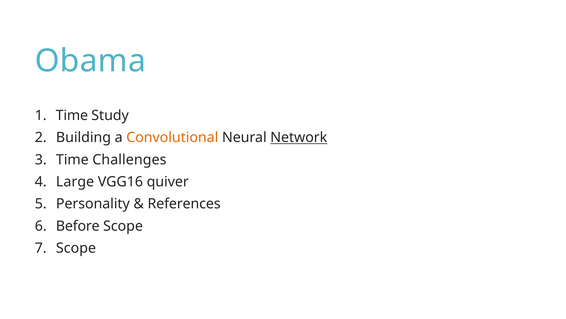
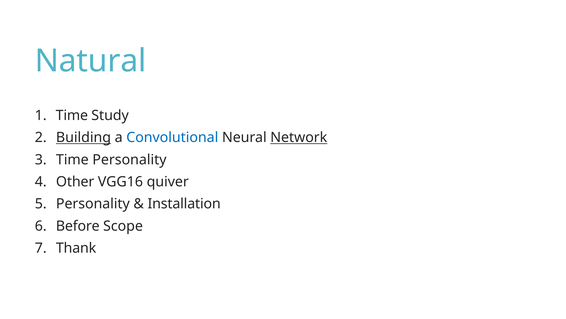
Obama: Obama -> Natural
Building underline: none -> present
Convolutional colour: orange -> blue
Time Challenges: Challenges -> Personality
Large: Large -> Other
References: References -> Installation
Scope at (76, 248): Scope -> Thank
